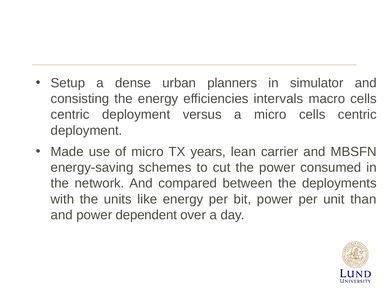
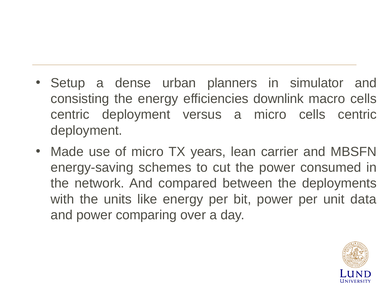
intervals: intervals -> downlink
than: than -> data
dependent: dependent -> comparing
